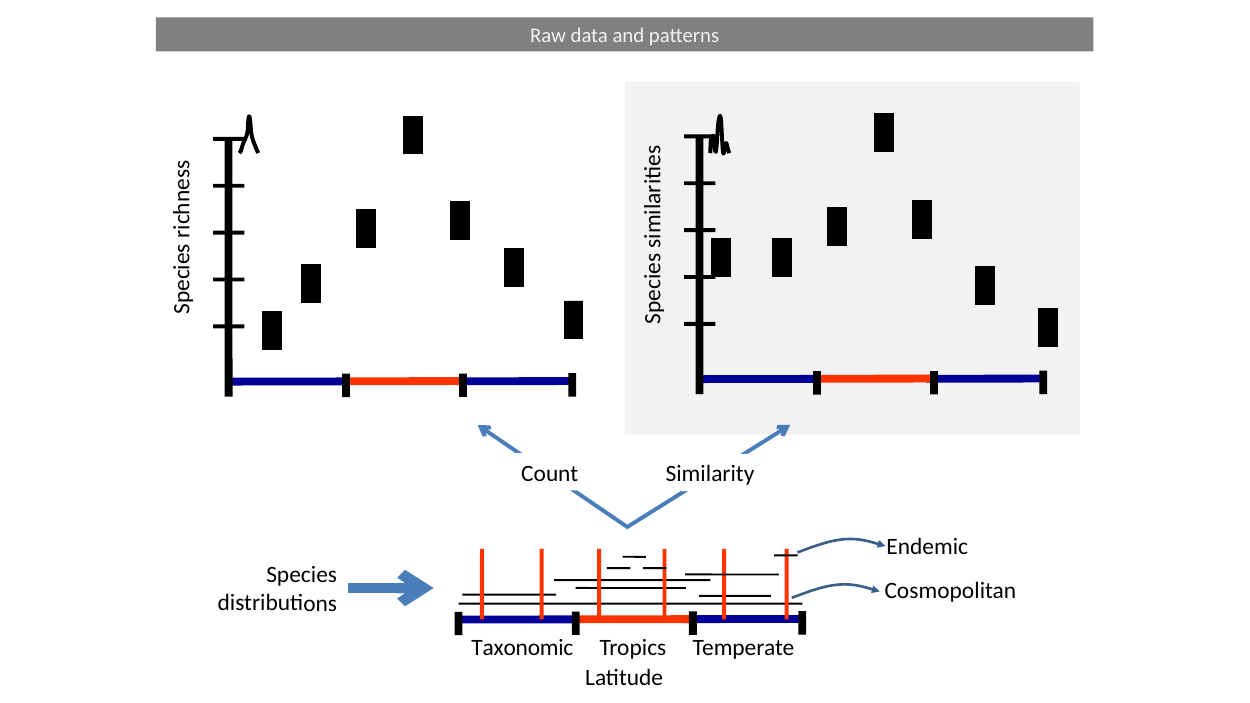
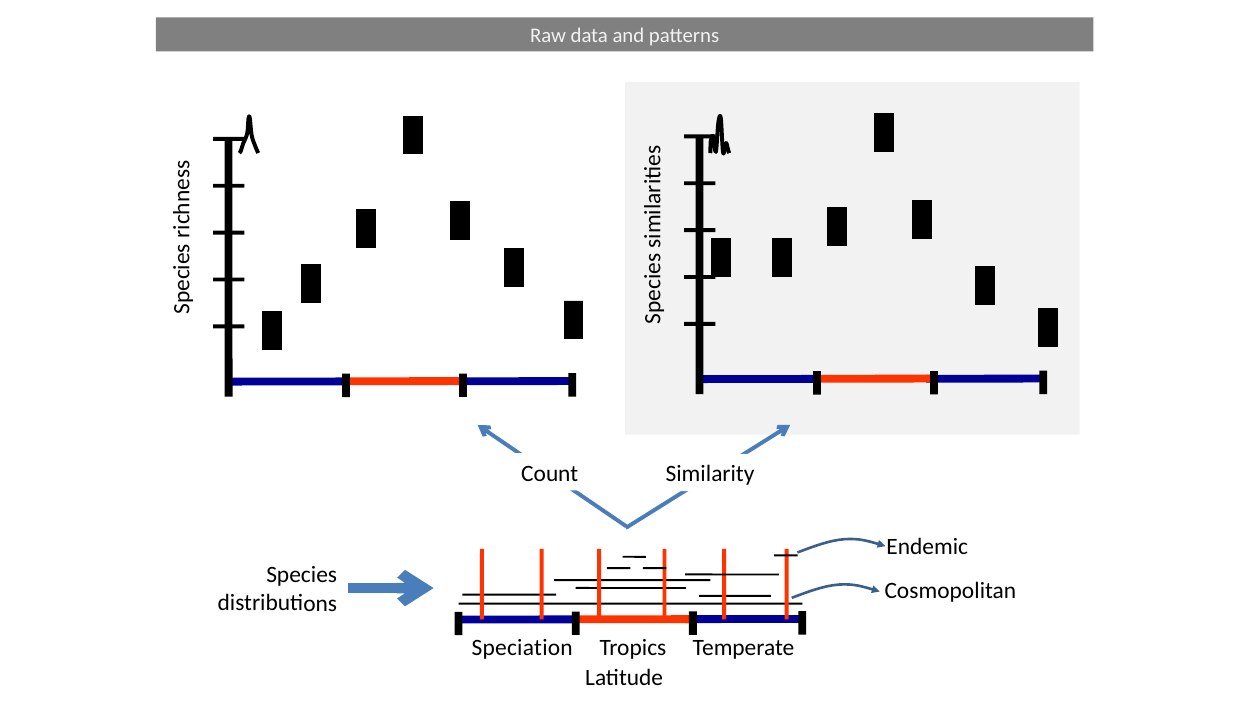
Taxonomic: Taxonomic -> Speciation
